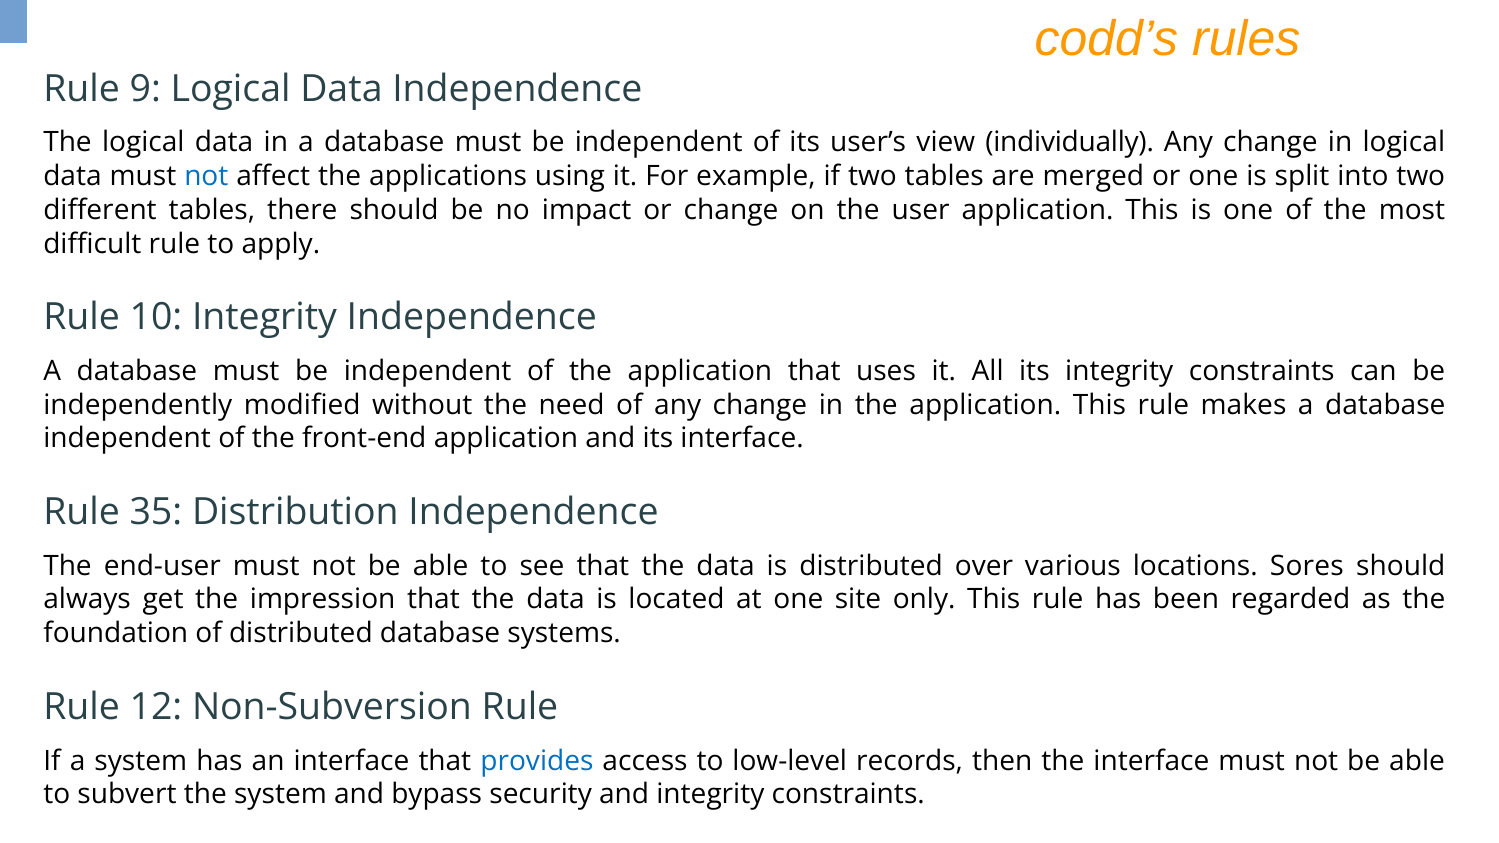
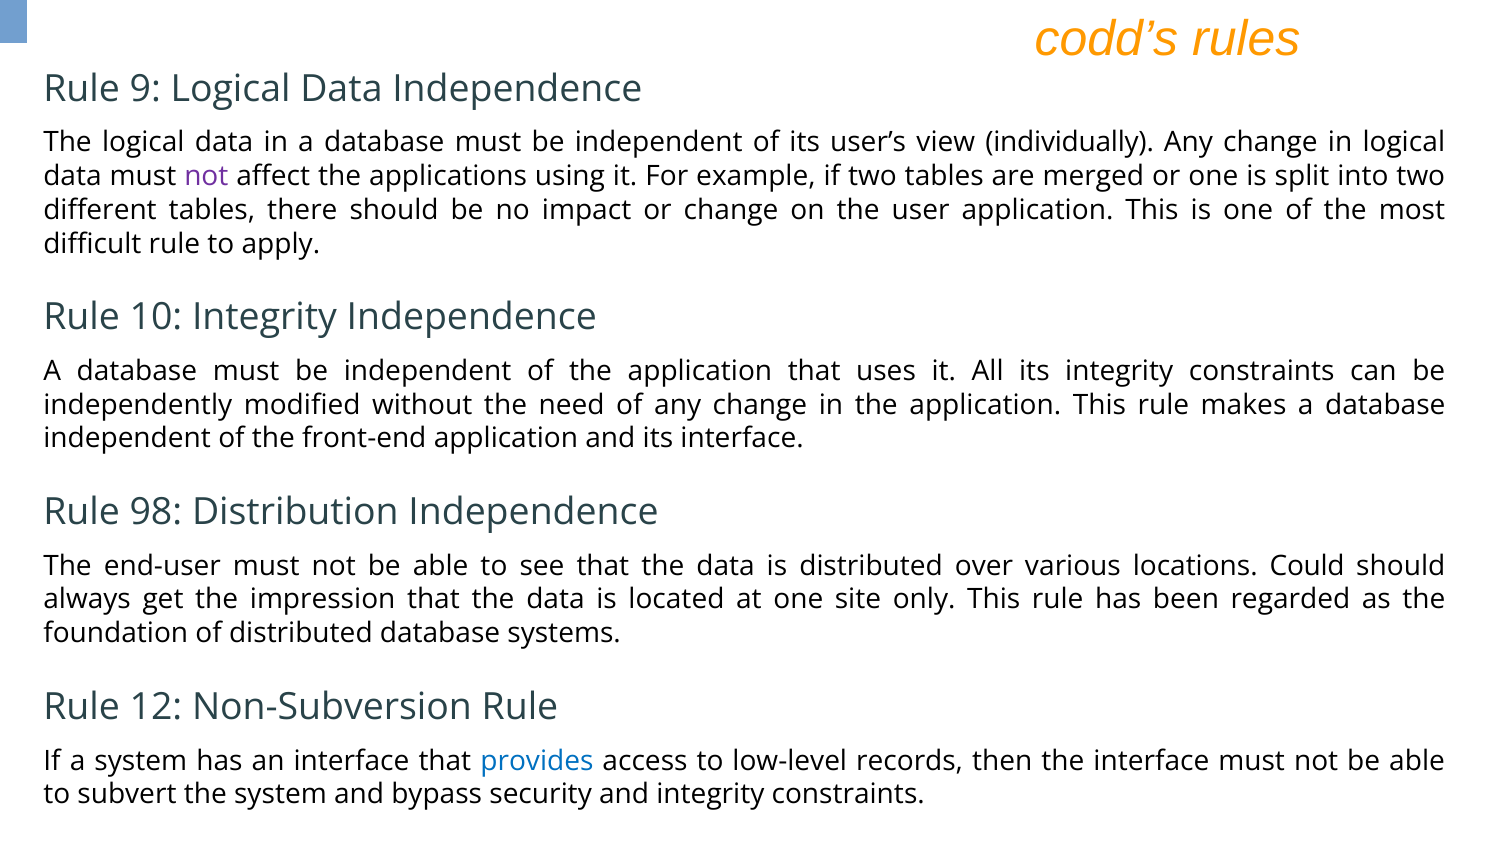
not at (206, 176) colour: blue -> purple
35: 35 -> 98
Sores: Sores -> Could
